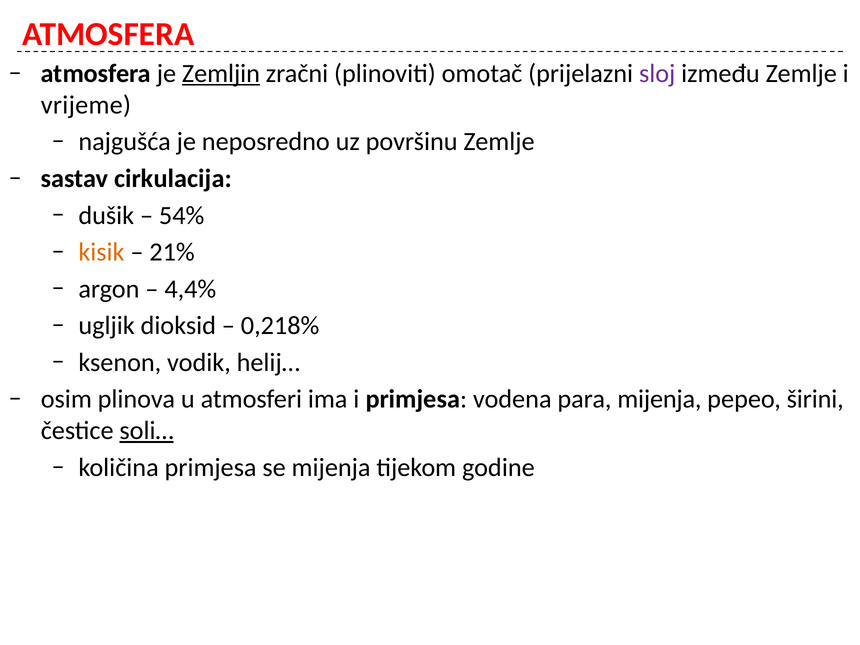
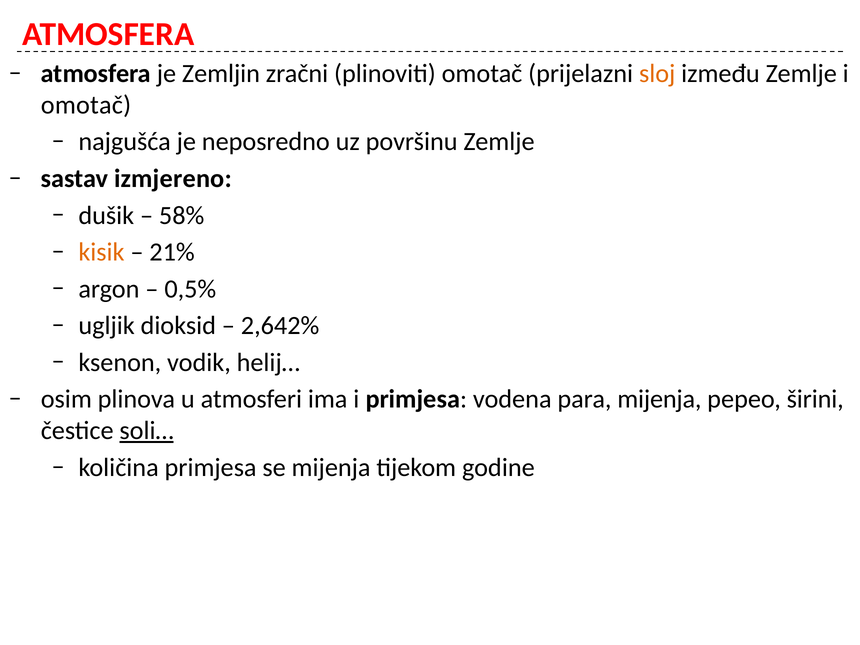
Zemljin underline: present -> none
sloj colour: purple -> orange
vrijeme at (86, 105): vrijeme -> omotač
cirkulacija: cirkulacija -> izmjereno
54%: 54% -> 58%
4,4%: 4,4% -> 0,5%
0,218%: 0,218% -> 2,642%
